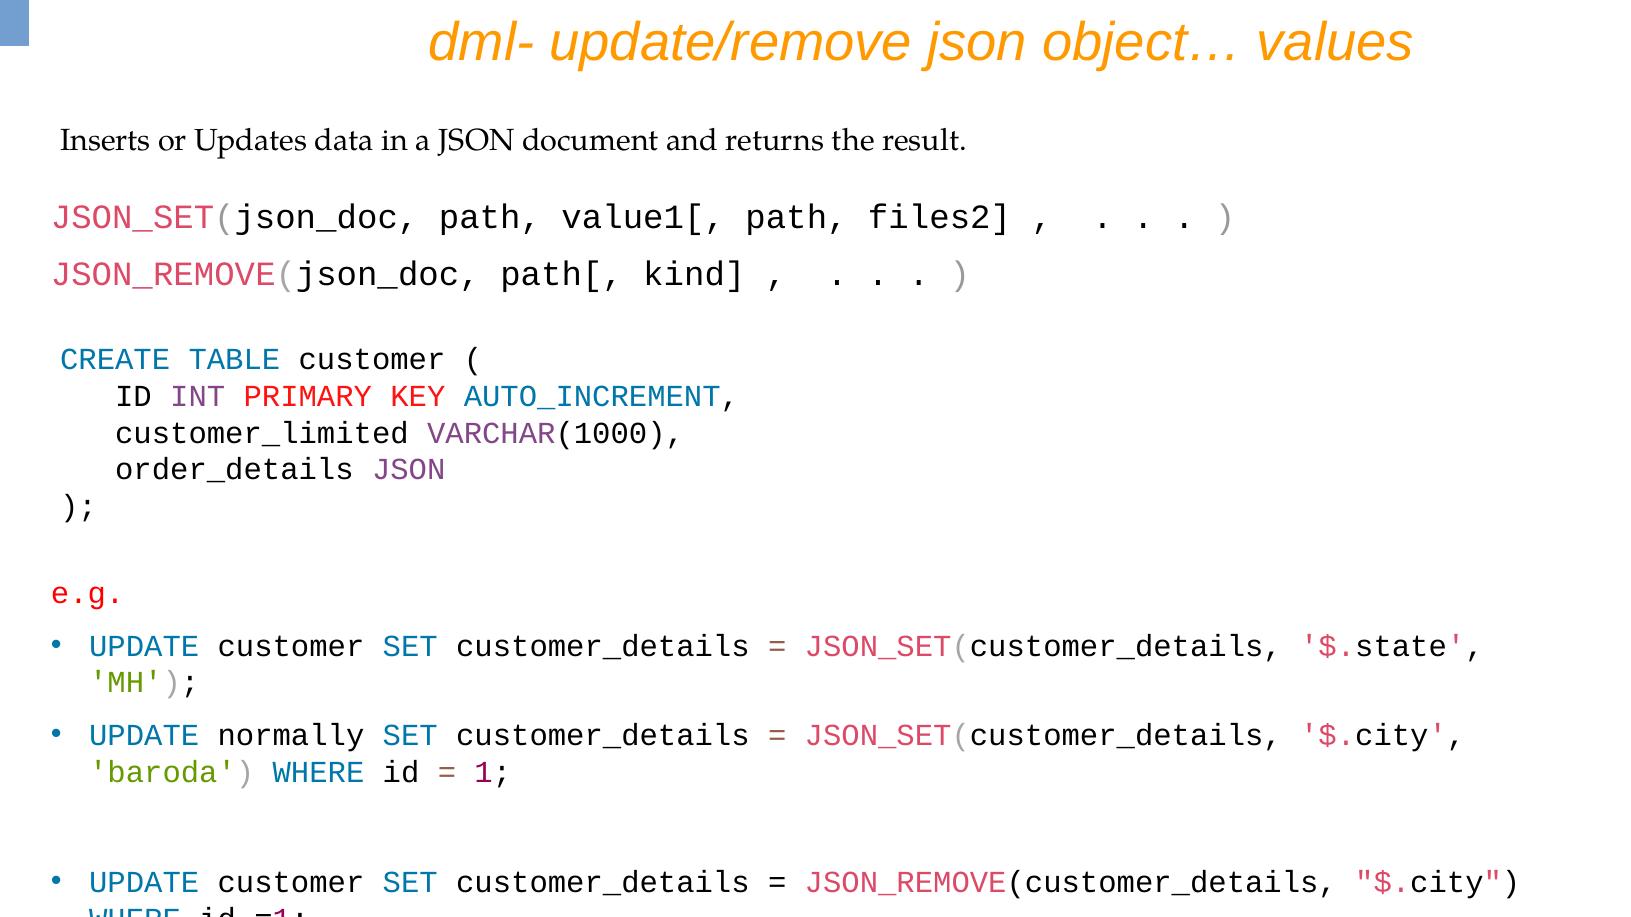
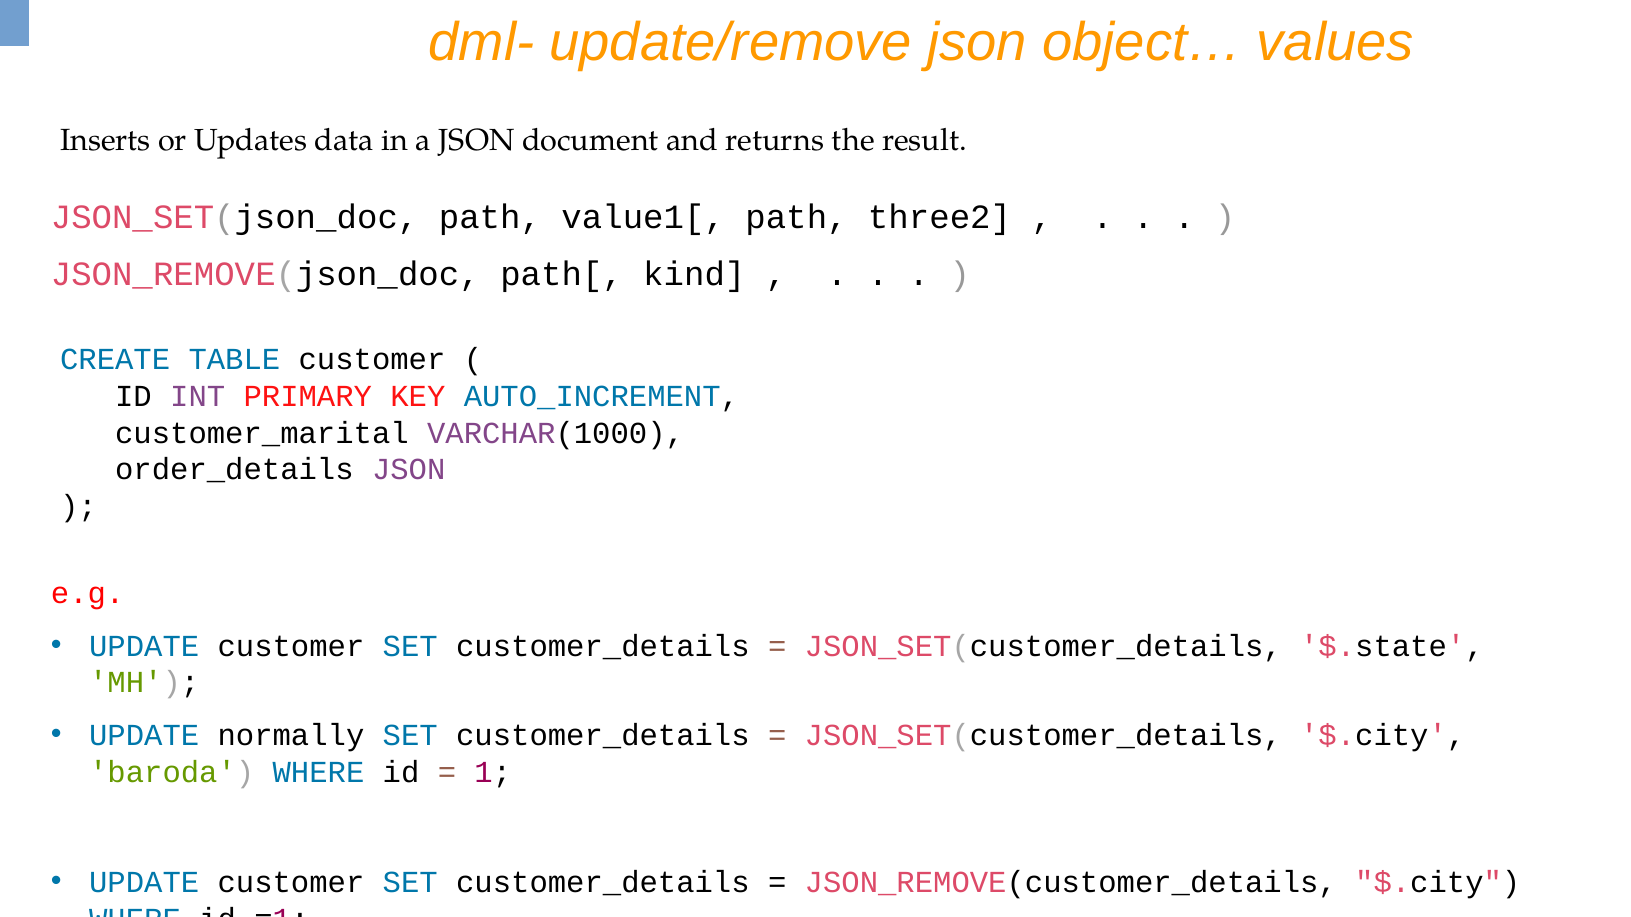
files2: files2 -> three2
customer_limited: customer_limited -> customer_marital
